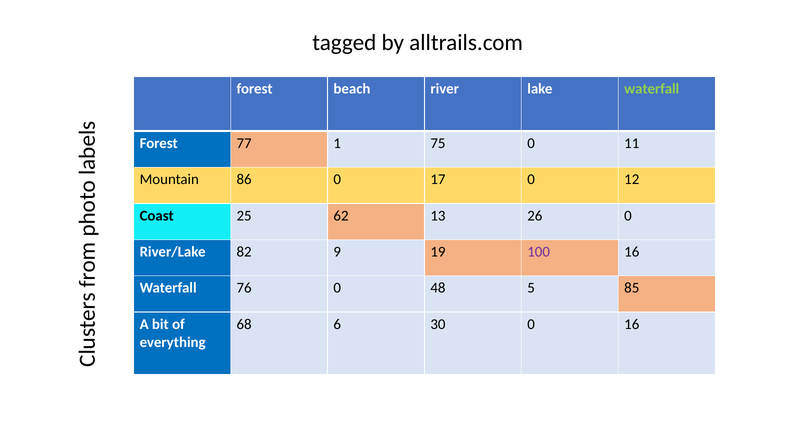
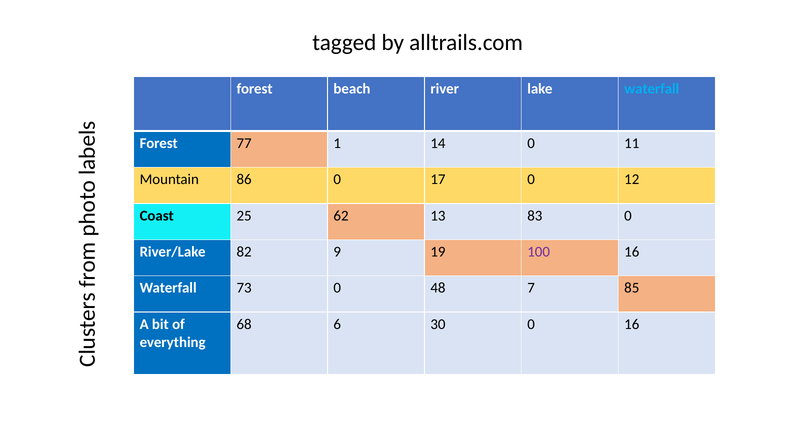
waterfall at (652, 89) colour: light green -> light blue
75: 75 -> 14
26: 26 -> 83
76: 76 -> 73
5: 5 -> 7
